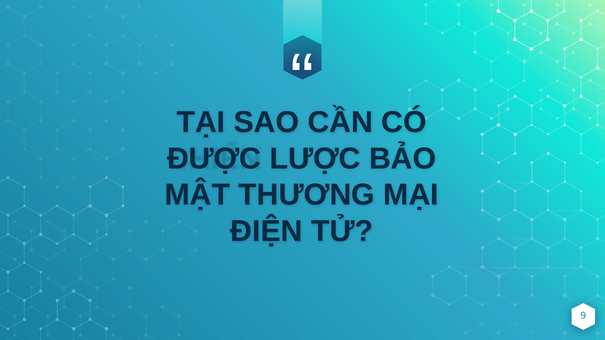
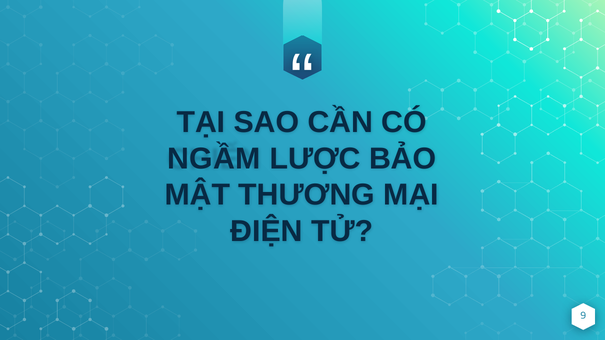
ĐƯỢC: ĐƯỢC -> NGẦM
